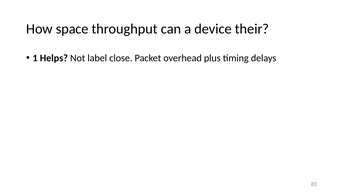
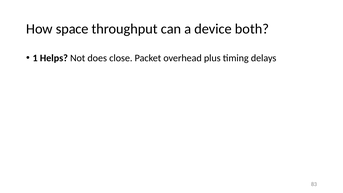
their: their -> both
label: label -> does
